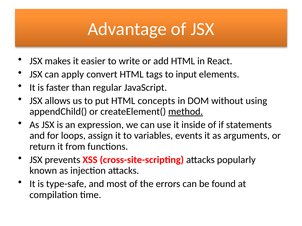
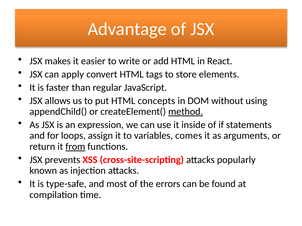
input: input -> store
events: events -> comes
from underline: none -> present
